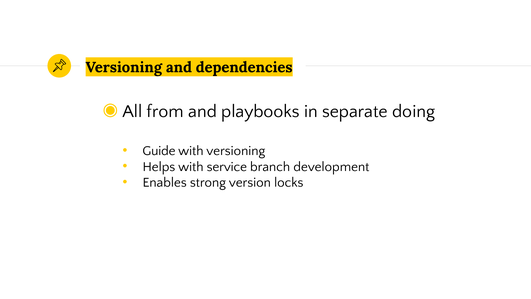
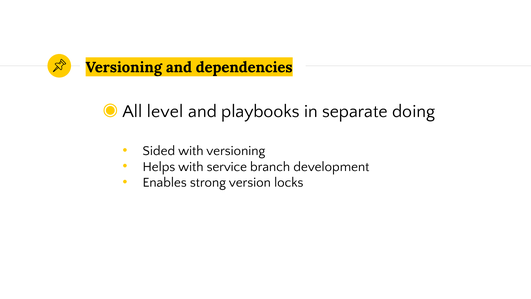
from: from -> level
Guide: Guide -> Sided
